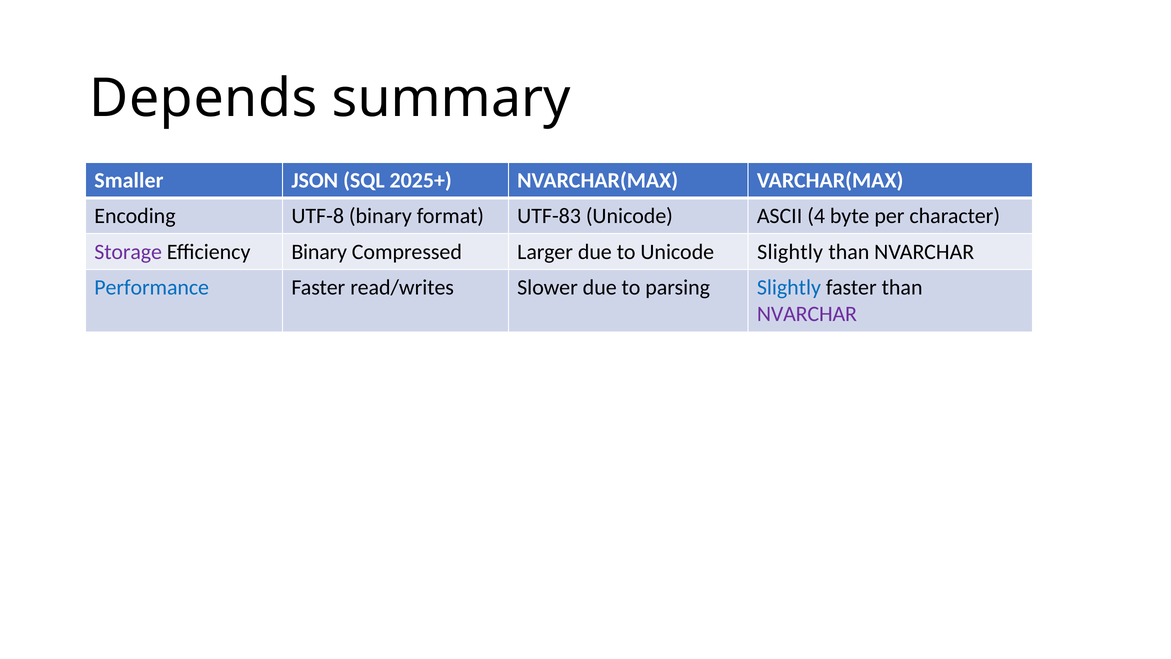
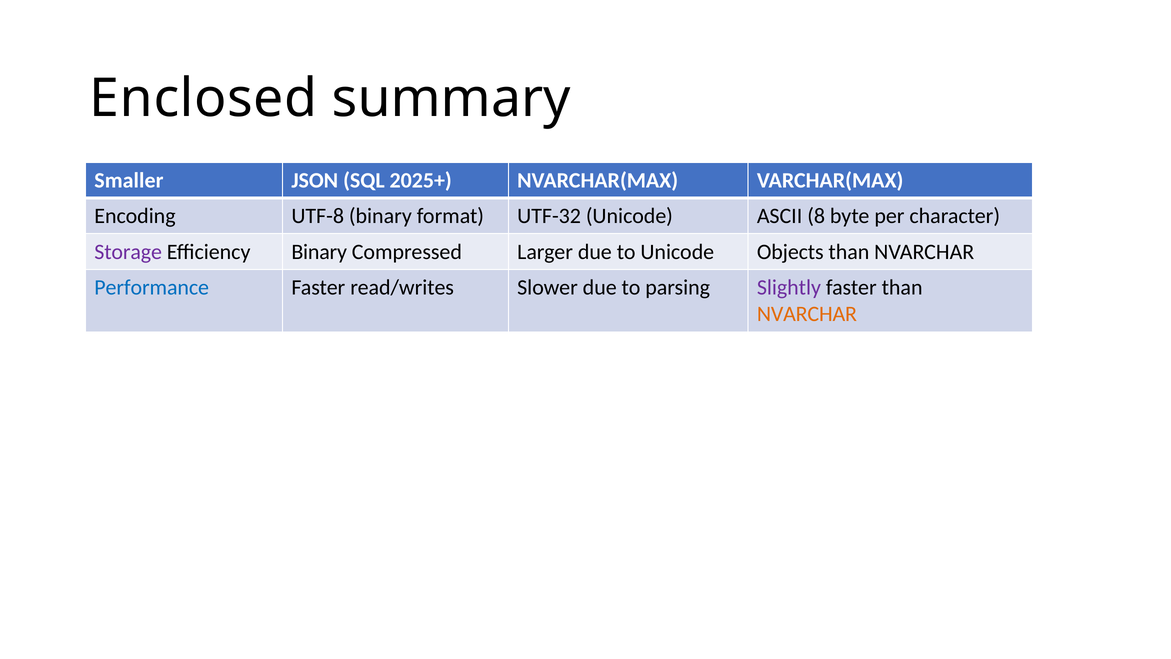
Depends: Depends -> Enclosed
UTF-83: UTF-83 -> UTF-32
4: 4 -> 8
Unicode Slightly: Slightly -> Objects
Slightly at (789, 287) colour: blue -> purple
NVARCHAR at (807, 314) colour: purple -> orange
